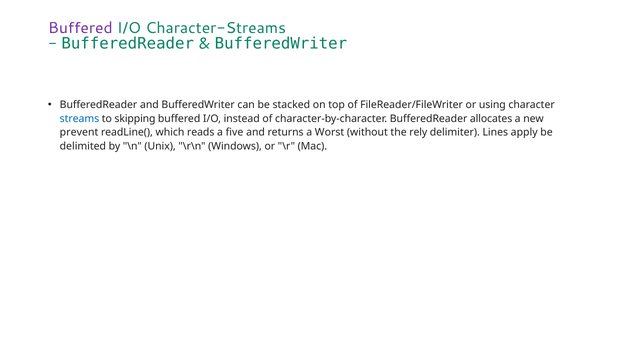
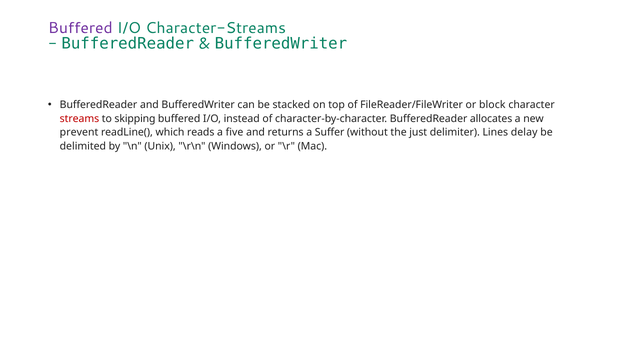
using: using -> block
streams colour: blue -> red
Worst: Worst -> Suffer
rely: rely -> just
apply: apply -> delay
